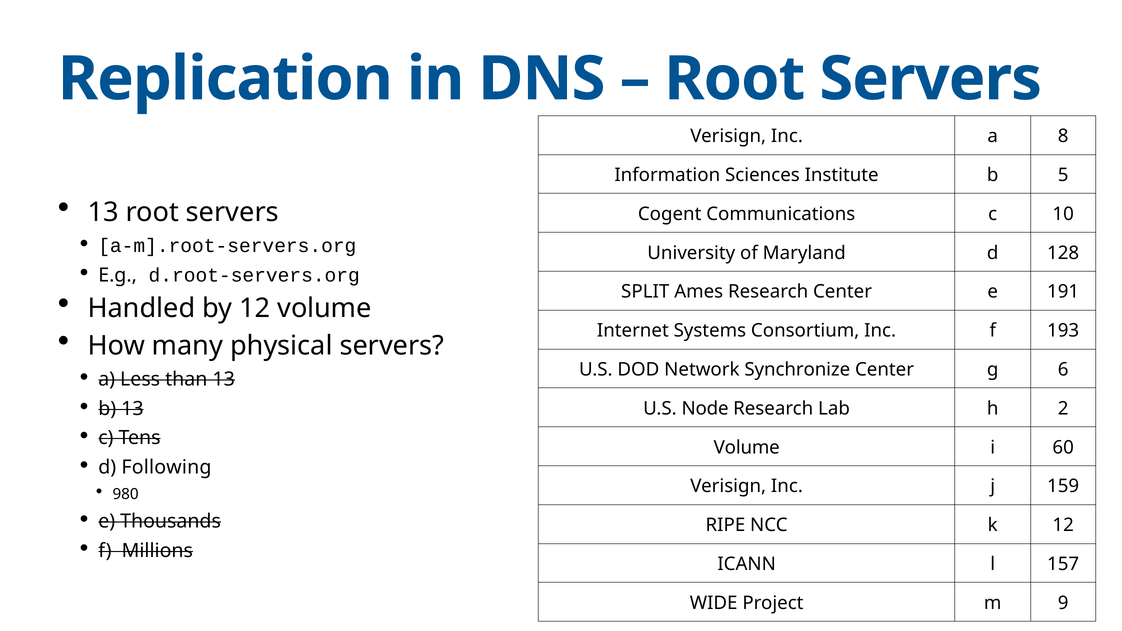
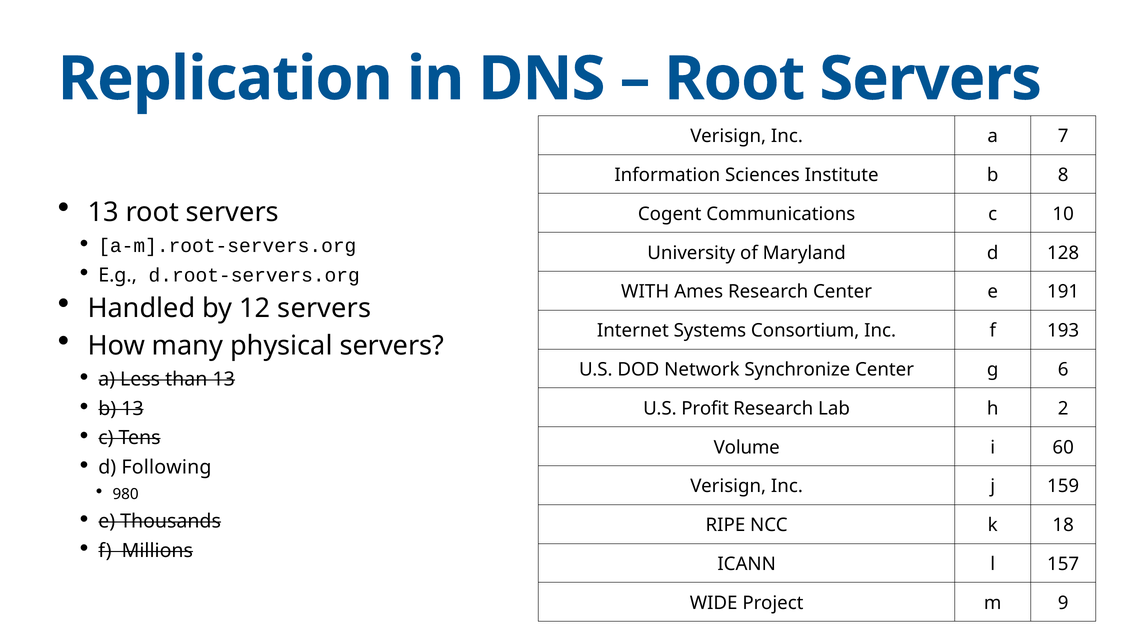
8: 8 -> 7
5: 5 -> 8
SPLIT: SPLIT -> WITH
12 volume: volume -> servers
Node: Node -> Profit
k 12: 12 -> 18
